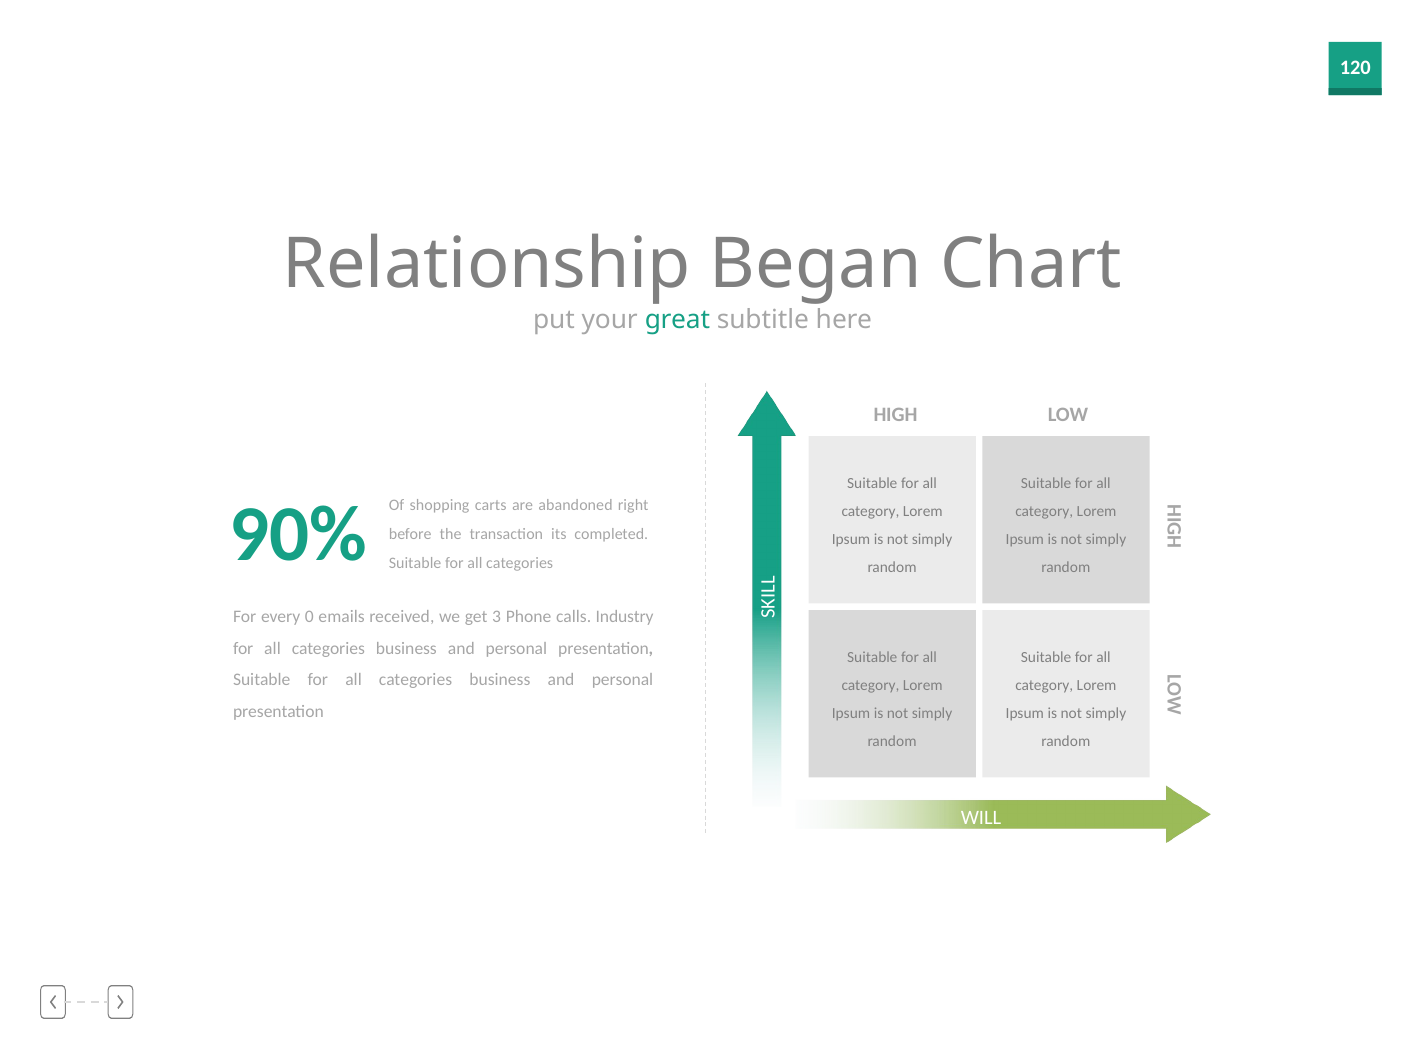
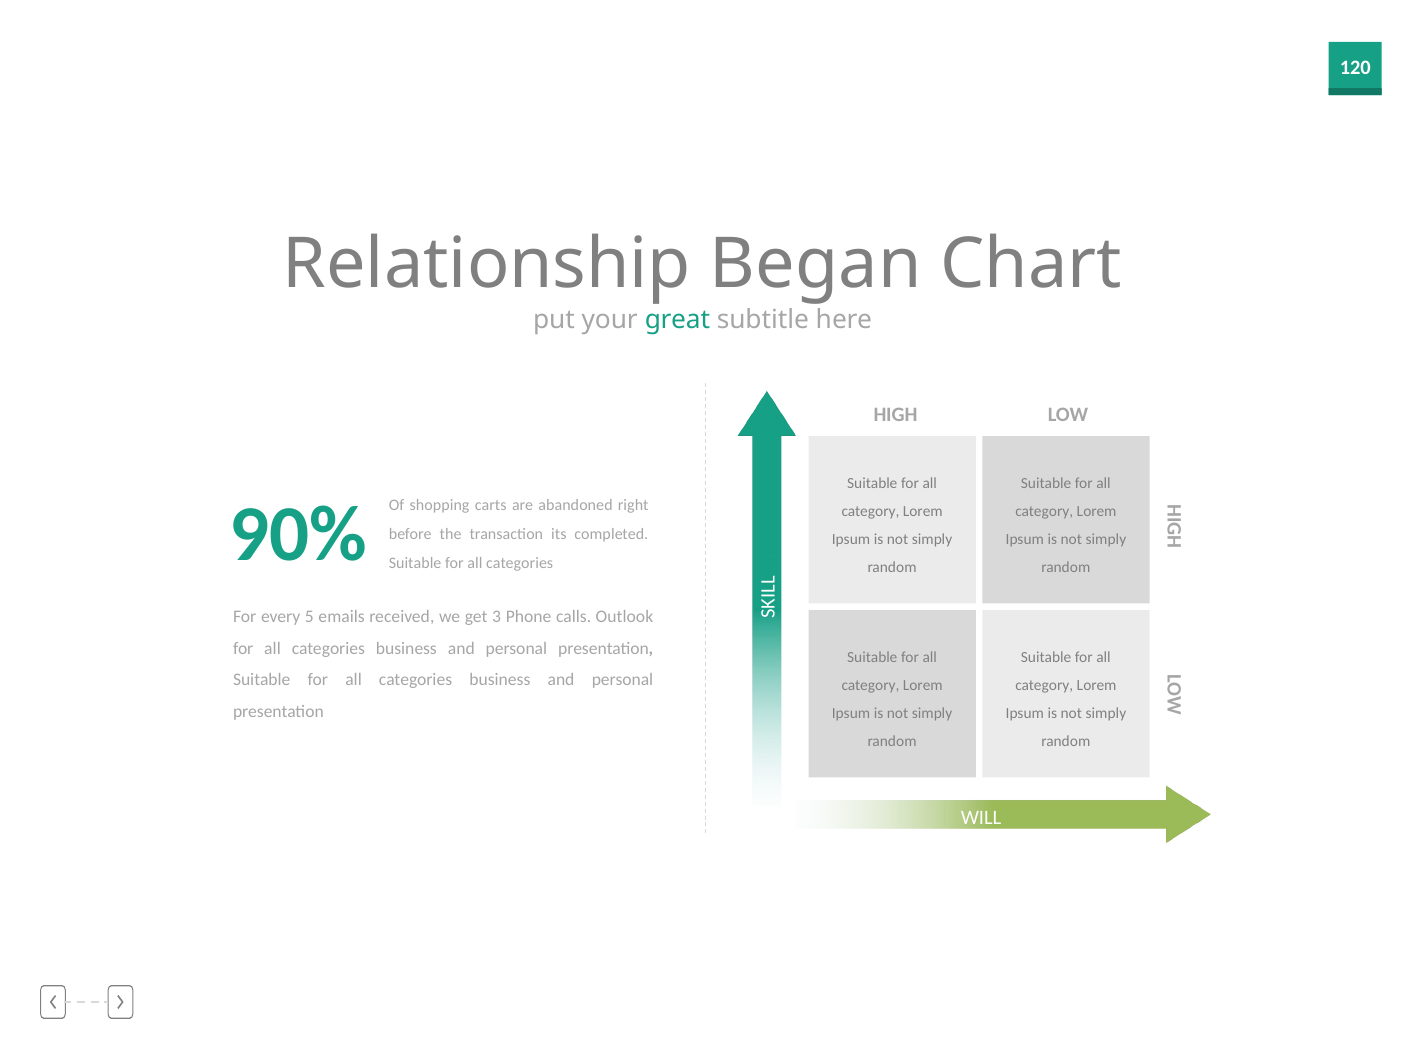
0: 0 -> 5
Industry: Industry -> Outlook
